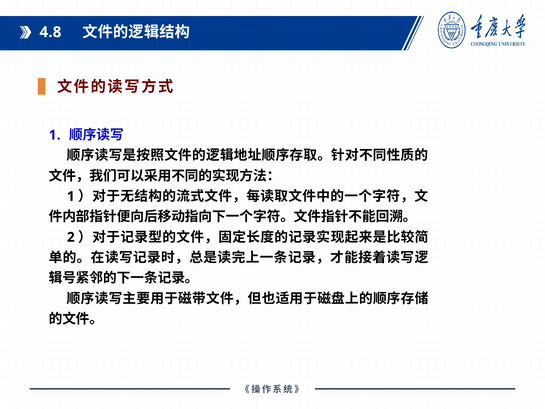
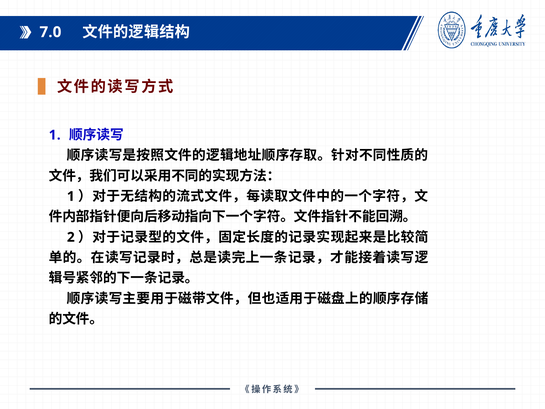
4.8: 4.8 -> 7.0
